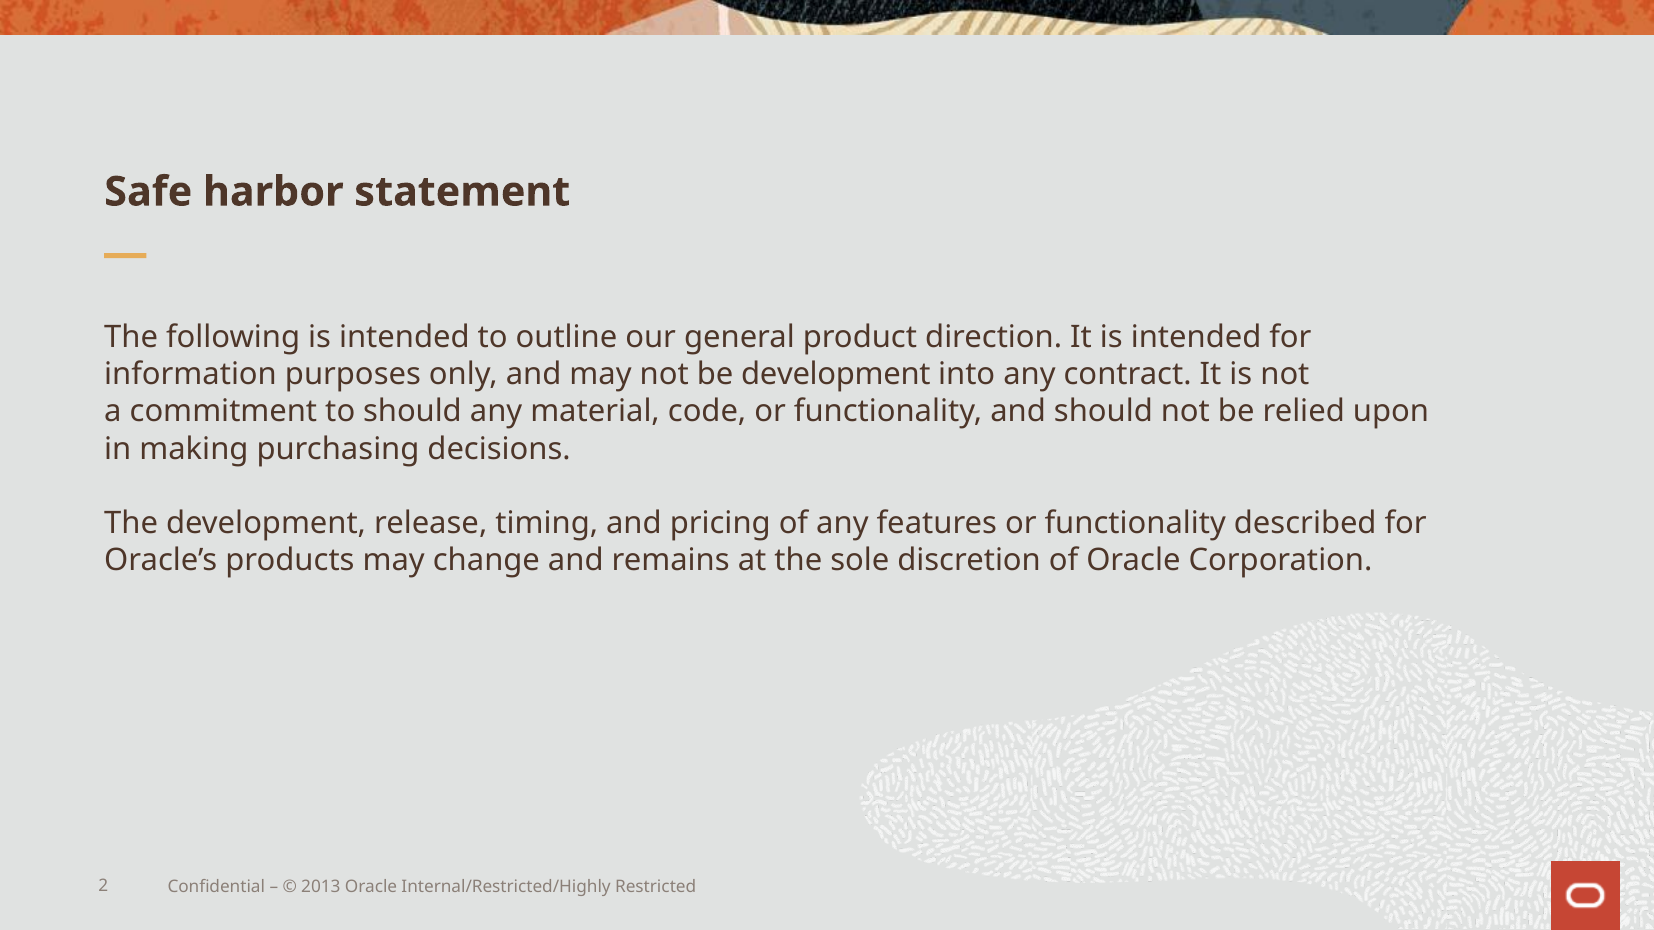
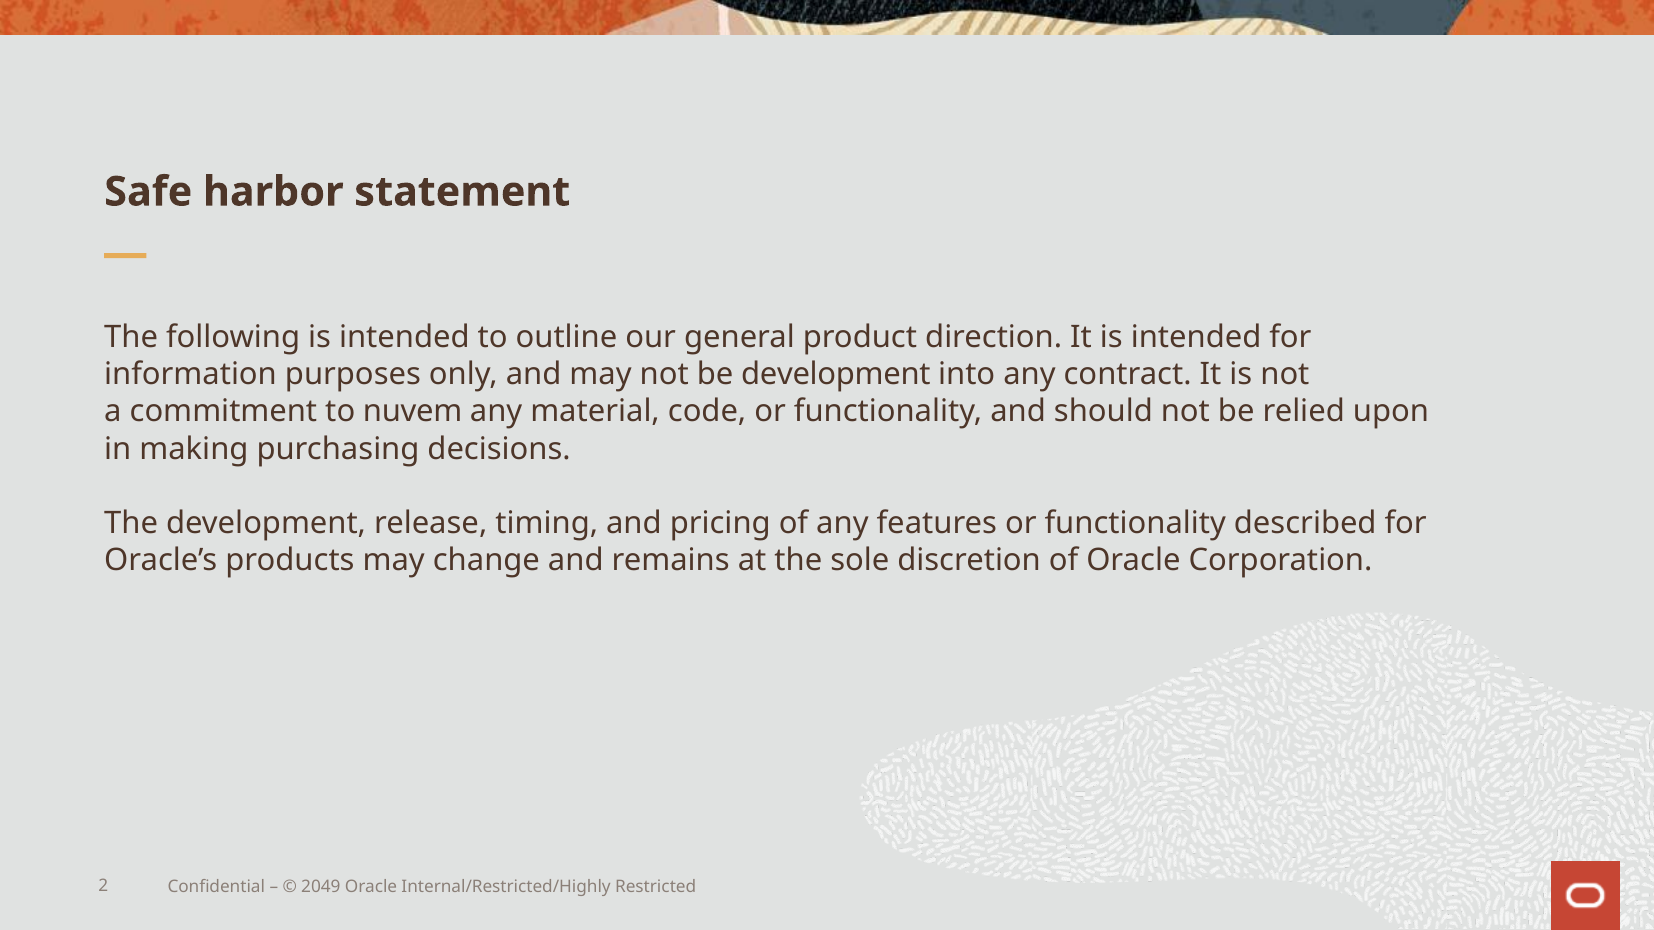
to should: should -> nuvem
2013: 2013 -> 2049
